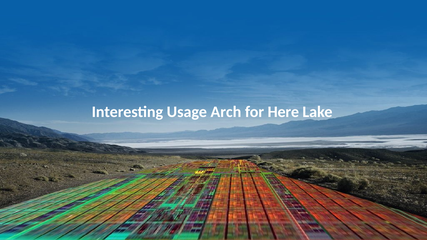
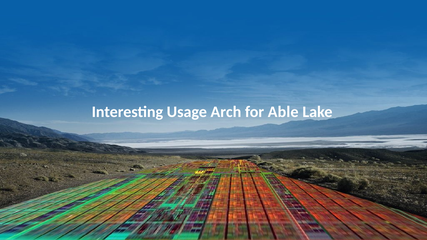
Here: Here -> Able
